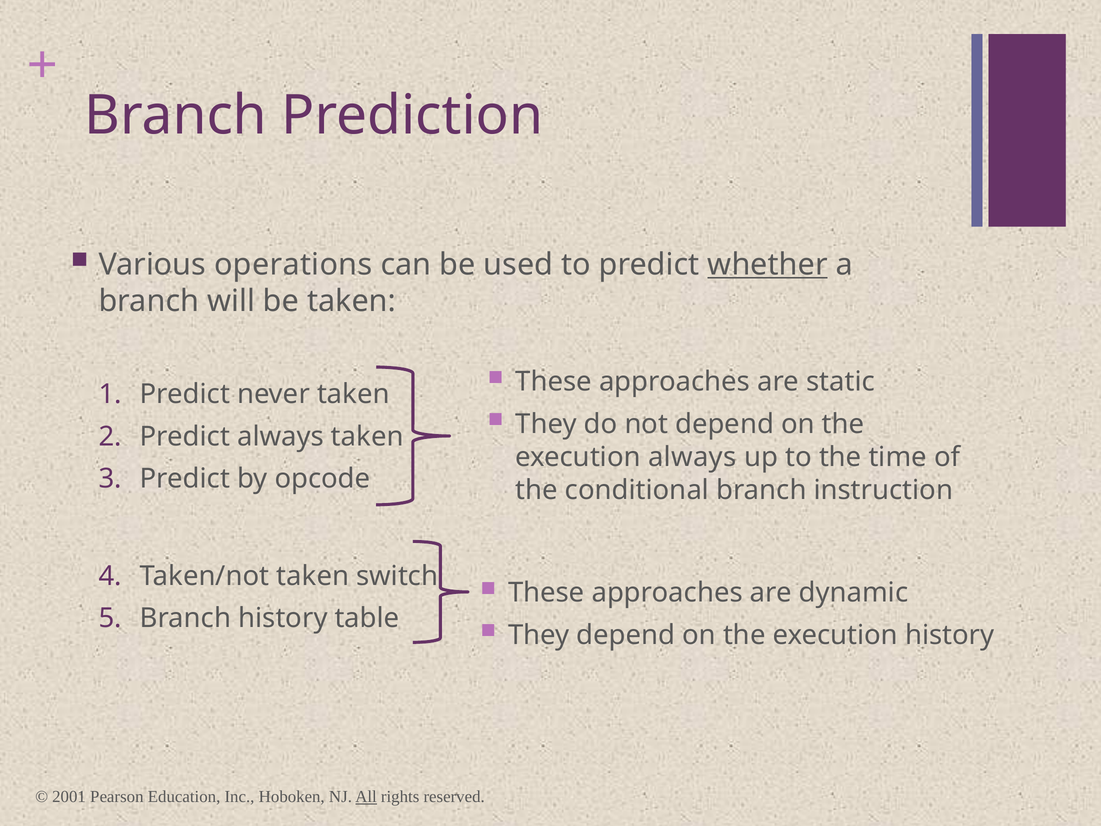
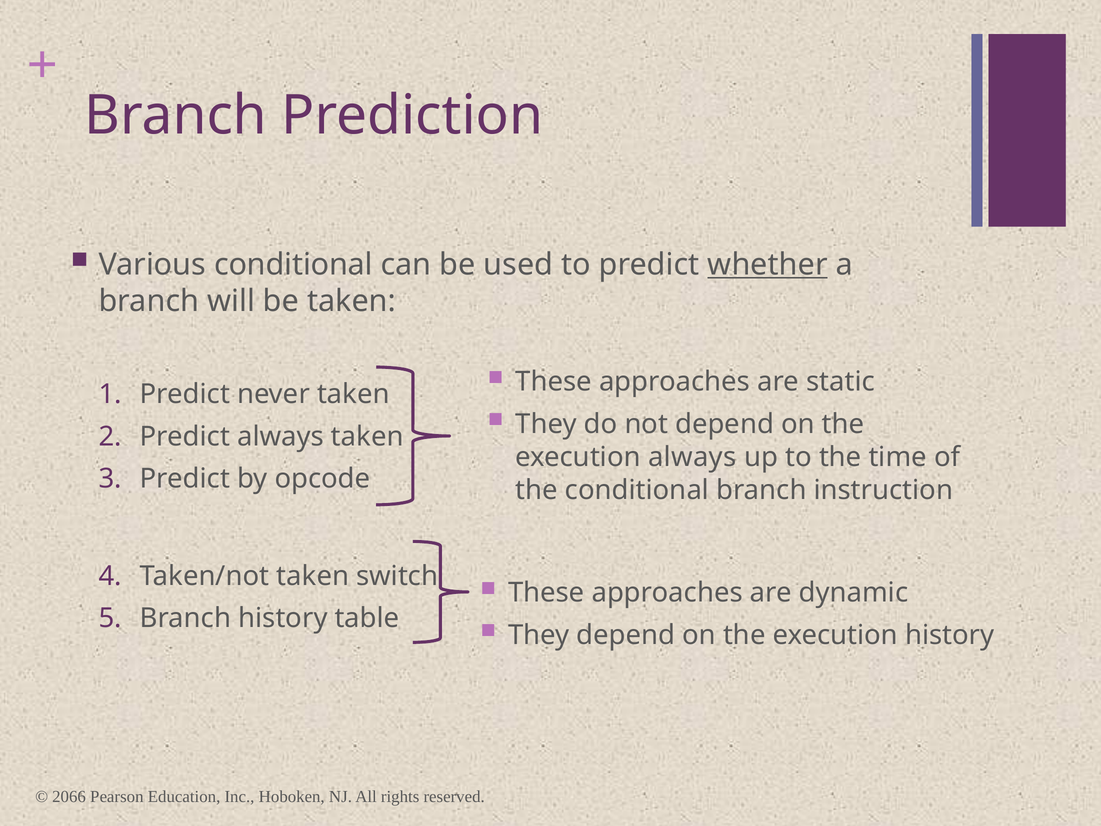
Various operations: operations -> conditional
2001: 2001 -> 2066
All underline: present -> none
